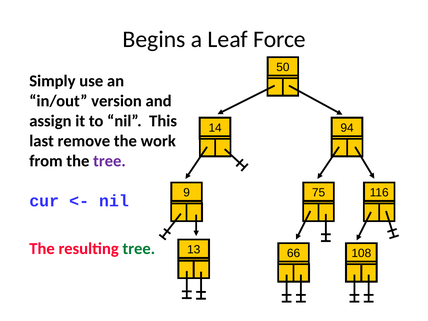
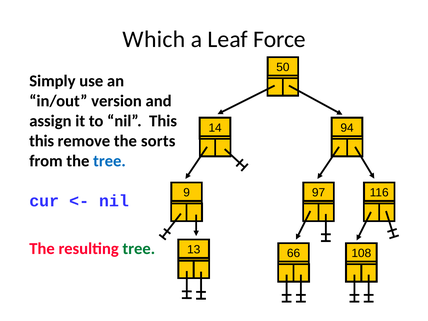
Begins: Begins -> Which
last at (42, 141): last -> this
work: work -> sorts
tree at (109, 161) colour: purple -> blue
75: 75 -> 97
